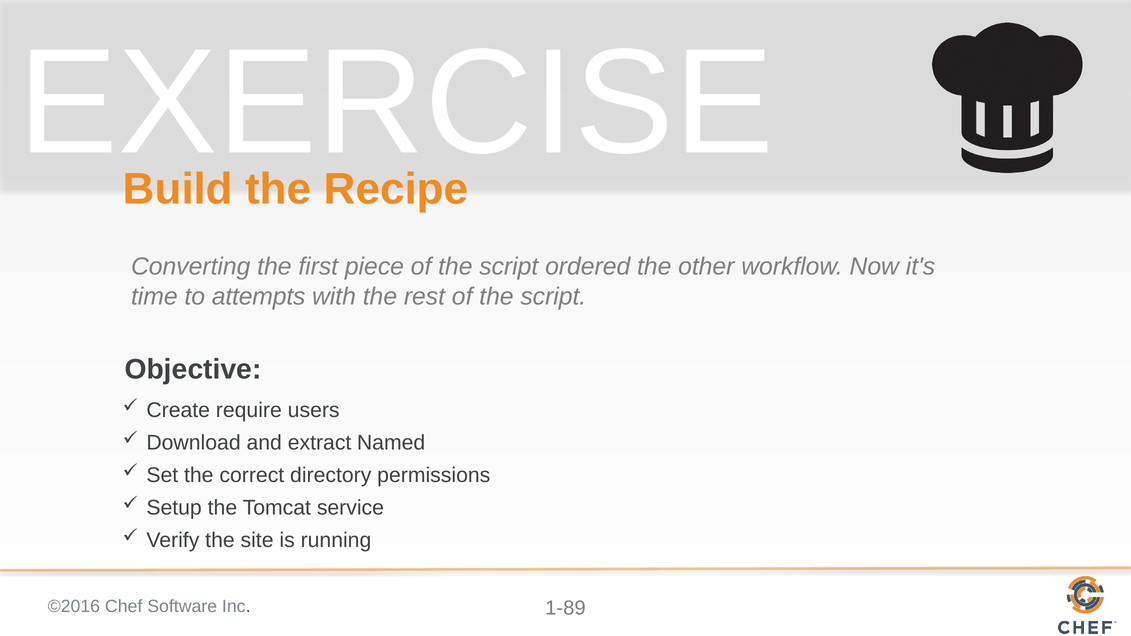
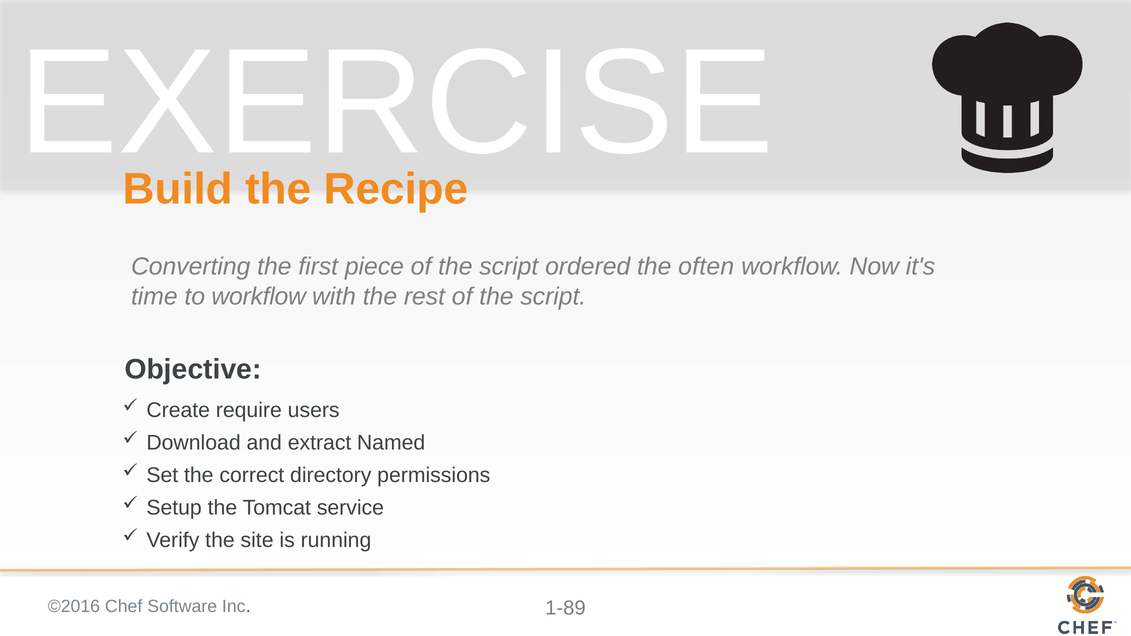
other: other -> often
to attempts: attempts -> workflow
